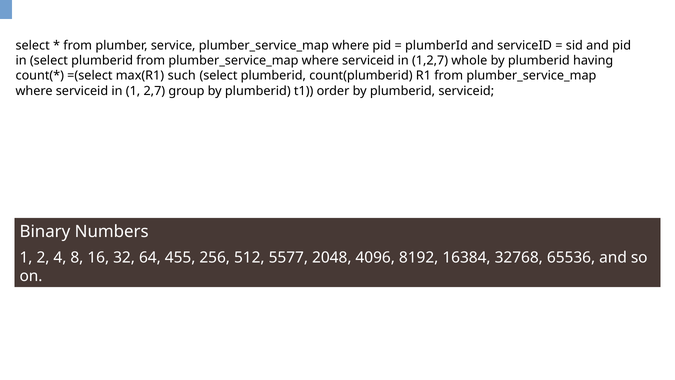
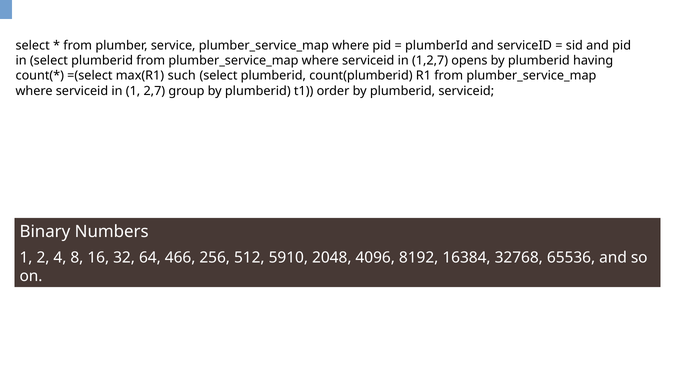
whole: whole -> opens
455: 455 -> 466
5577: 5577 -> 5910
